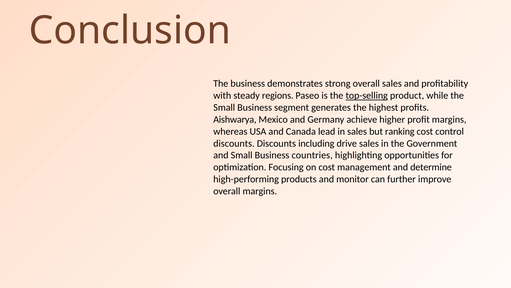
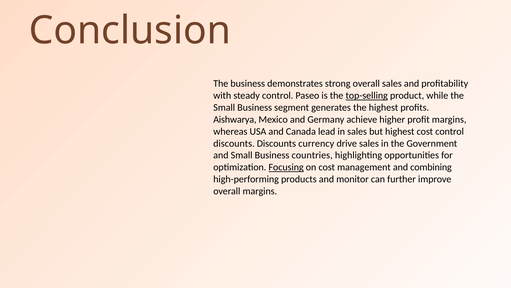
steady regions: regions -> control
but ranking: ranking -> highest
including: including -> currency
Focusing underline: none -> present
determine: determine -> combining
